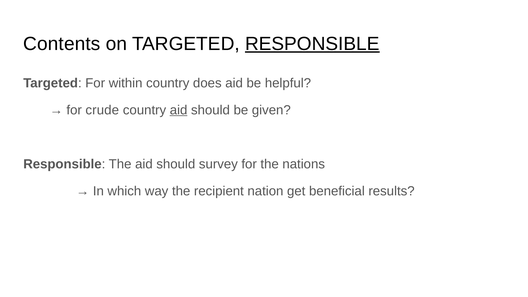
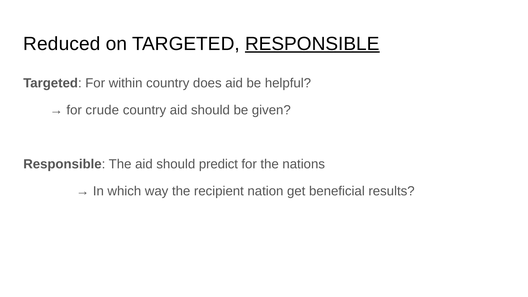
Contents: Contents -> Reduced
aid at (179, 110) underline: present -> none
survey: survey -> predict
